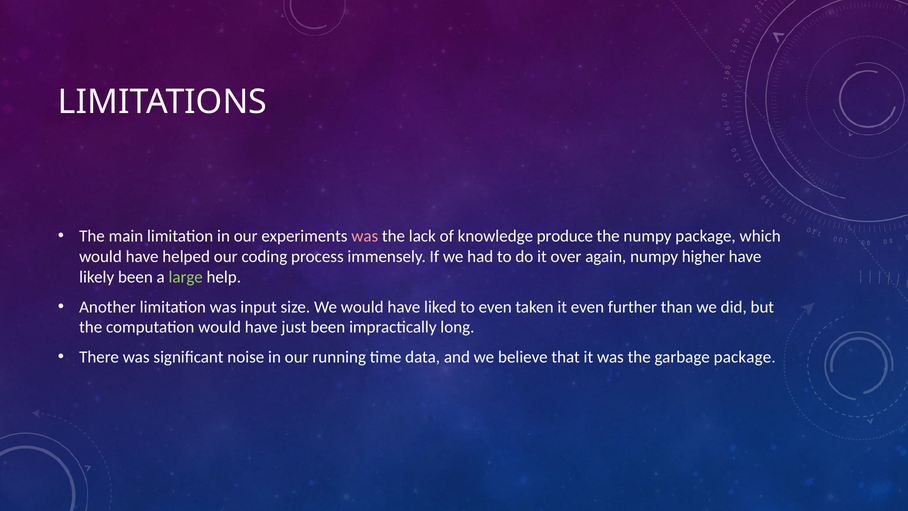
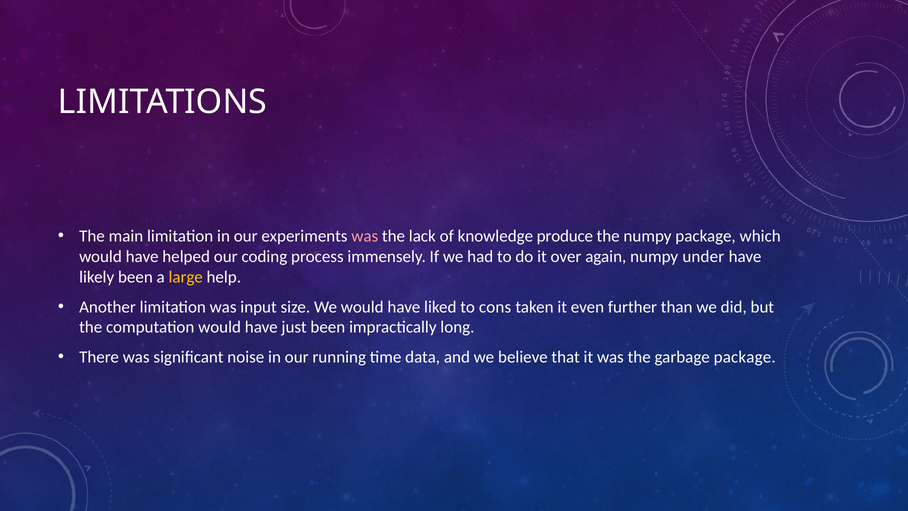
higher: higher -> under
large colour: light green -> yellow
to even: even -> cons
